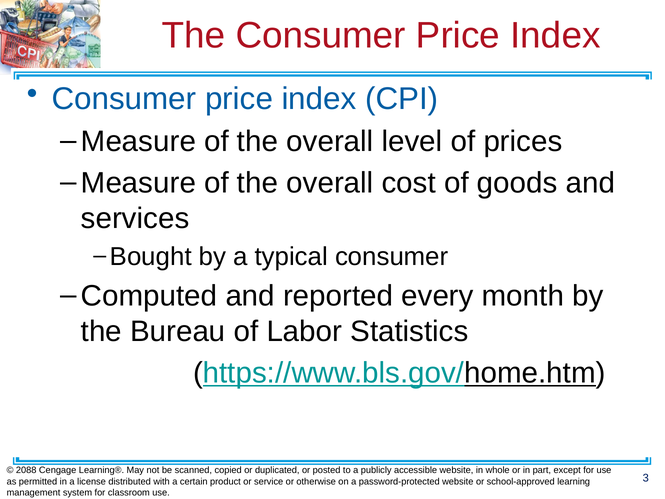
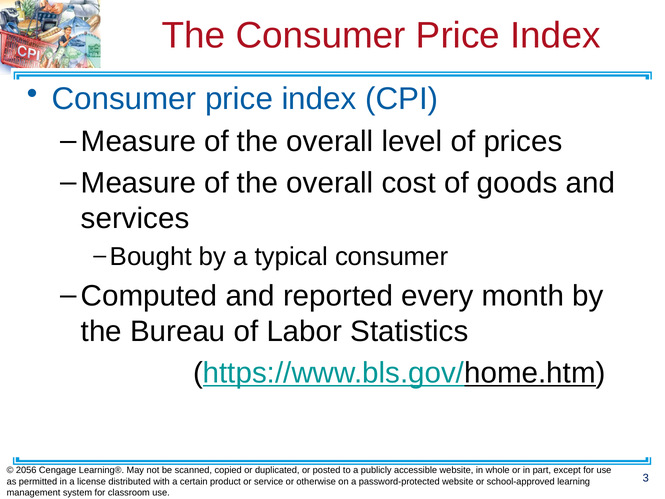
2088: 2088 -> 2056
